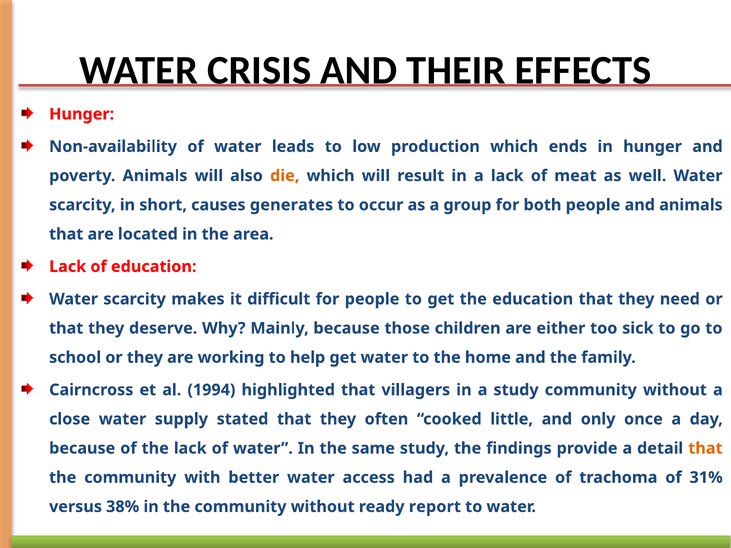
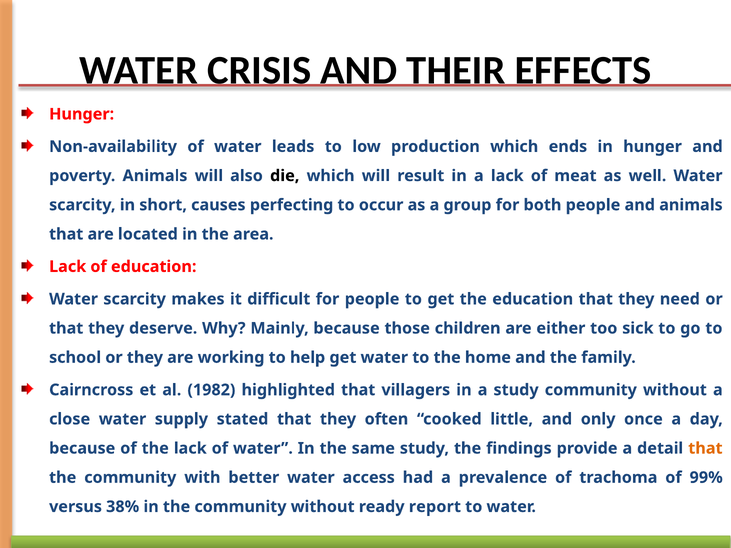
die colour: orange -> black
generates: generates -> perfecting
1994: 1994 -> 1982
31%: 31% -> 99%
